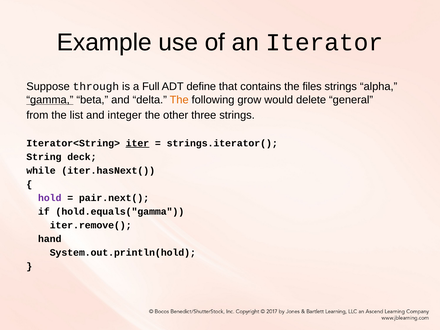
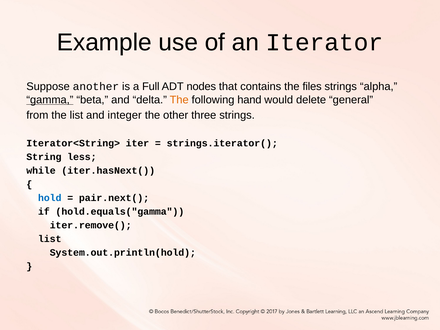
through: through -> another
define: define -> nodes
grow: grow -> hand
iter underline: present -> none
deck: deck -> less
hold colour: purple -> blue
hand at (50, 239): hand -> list
